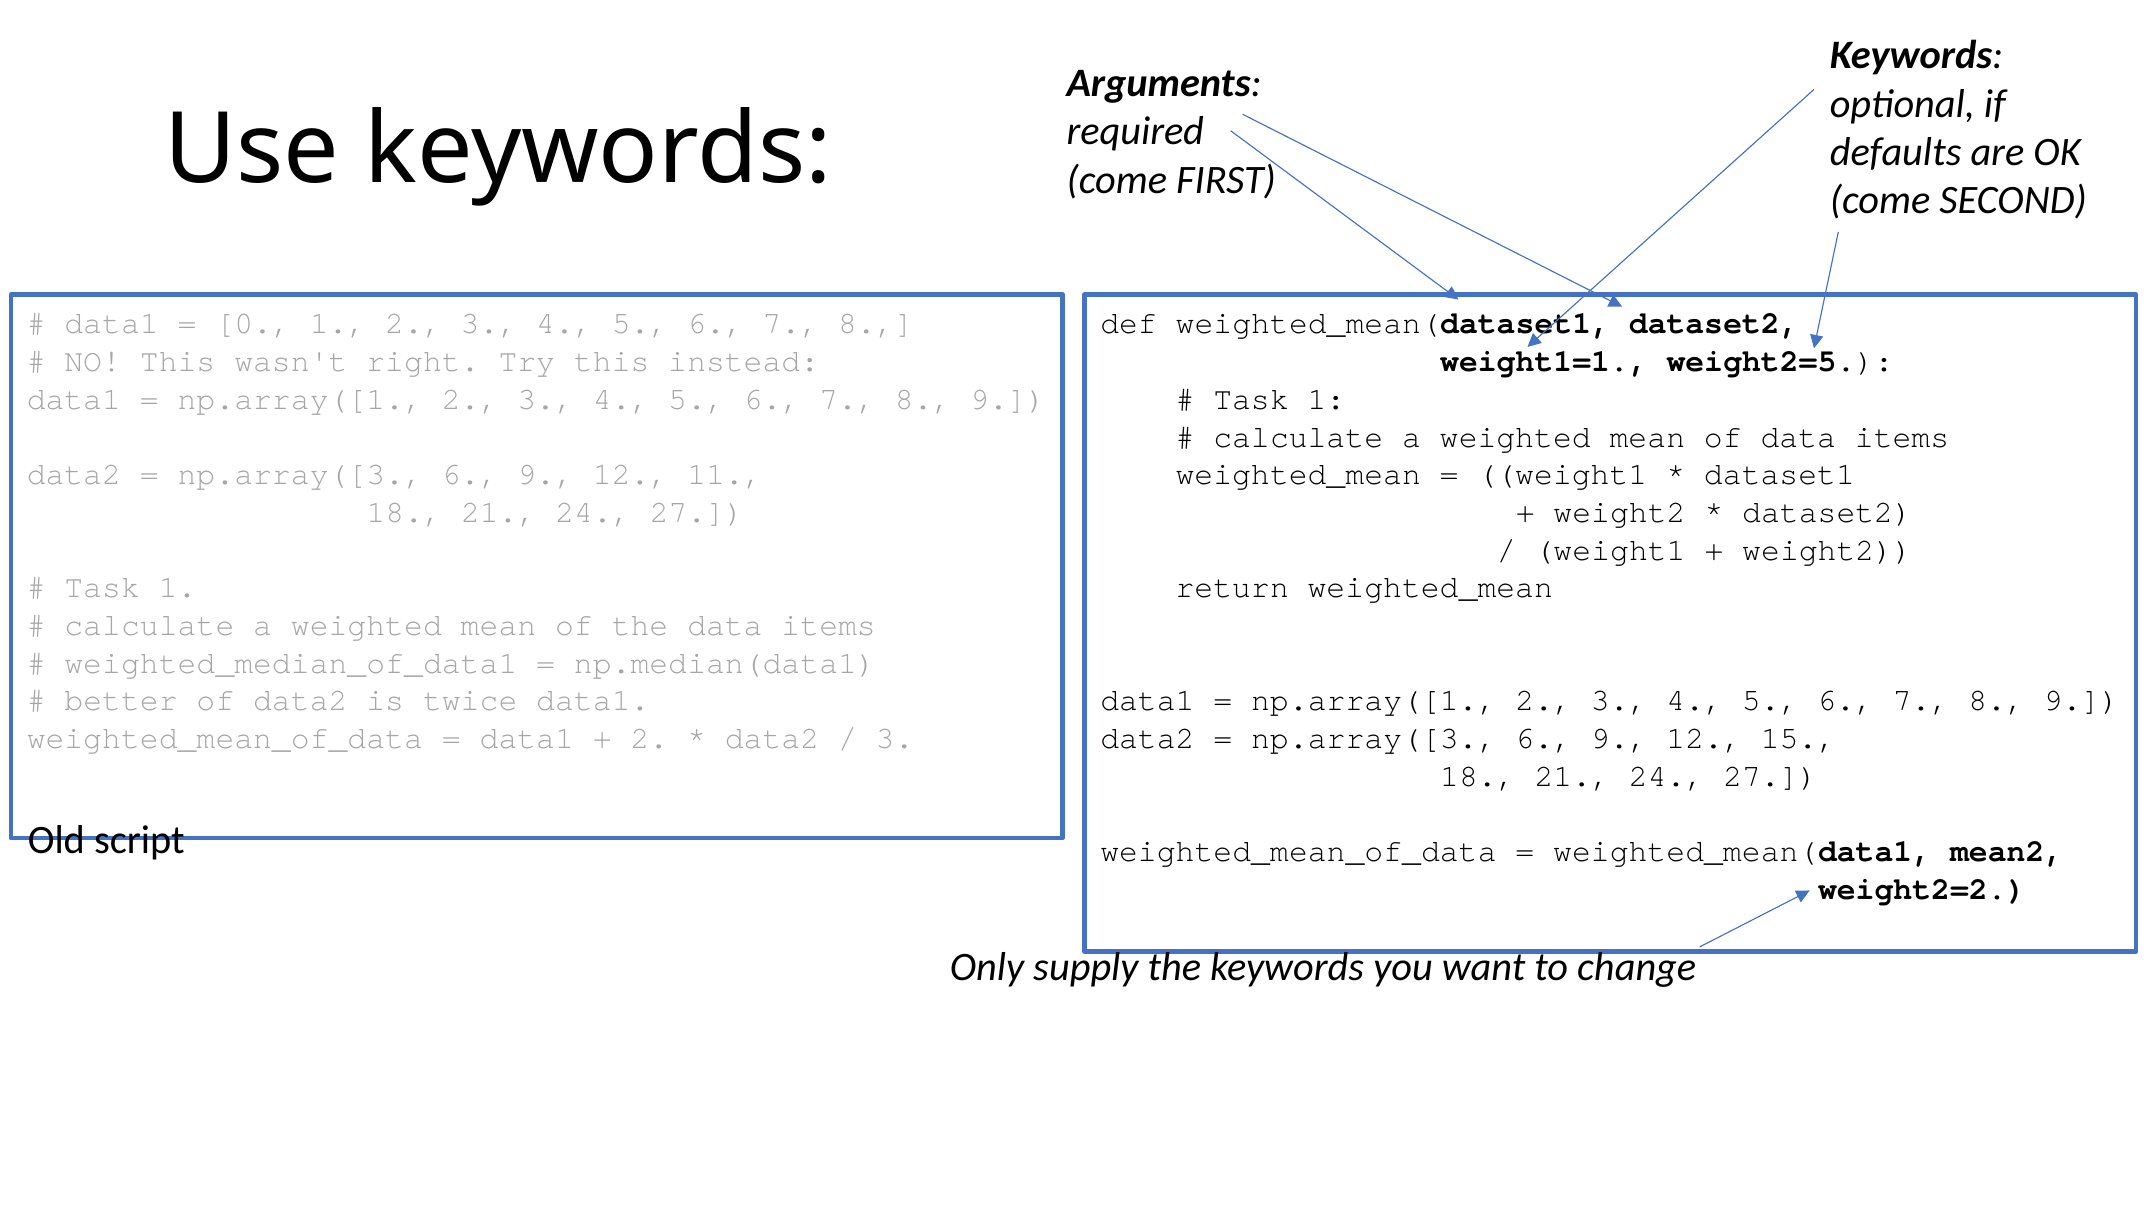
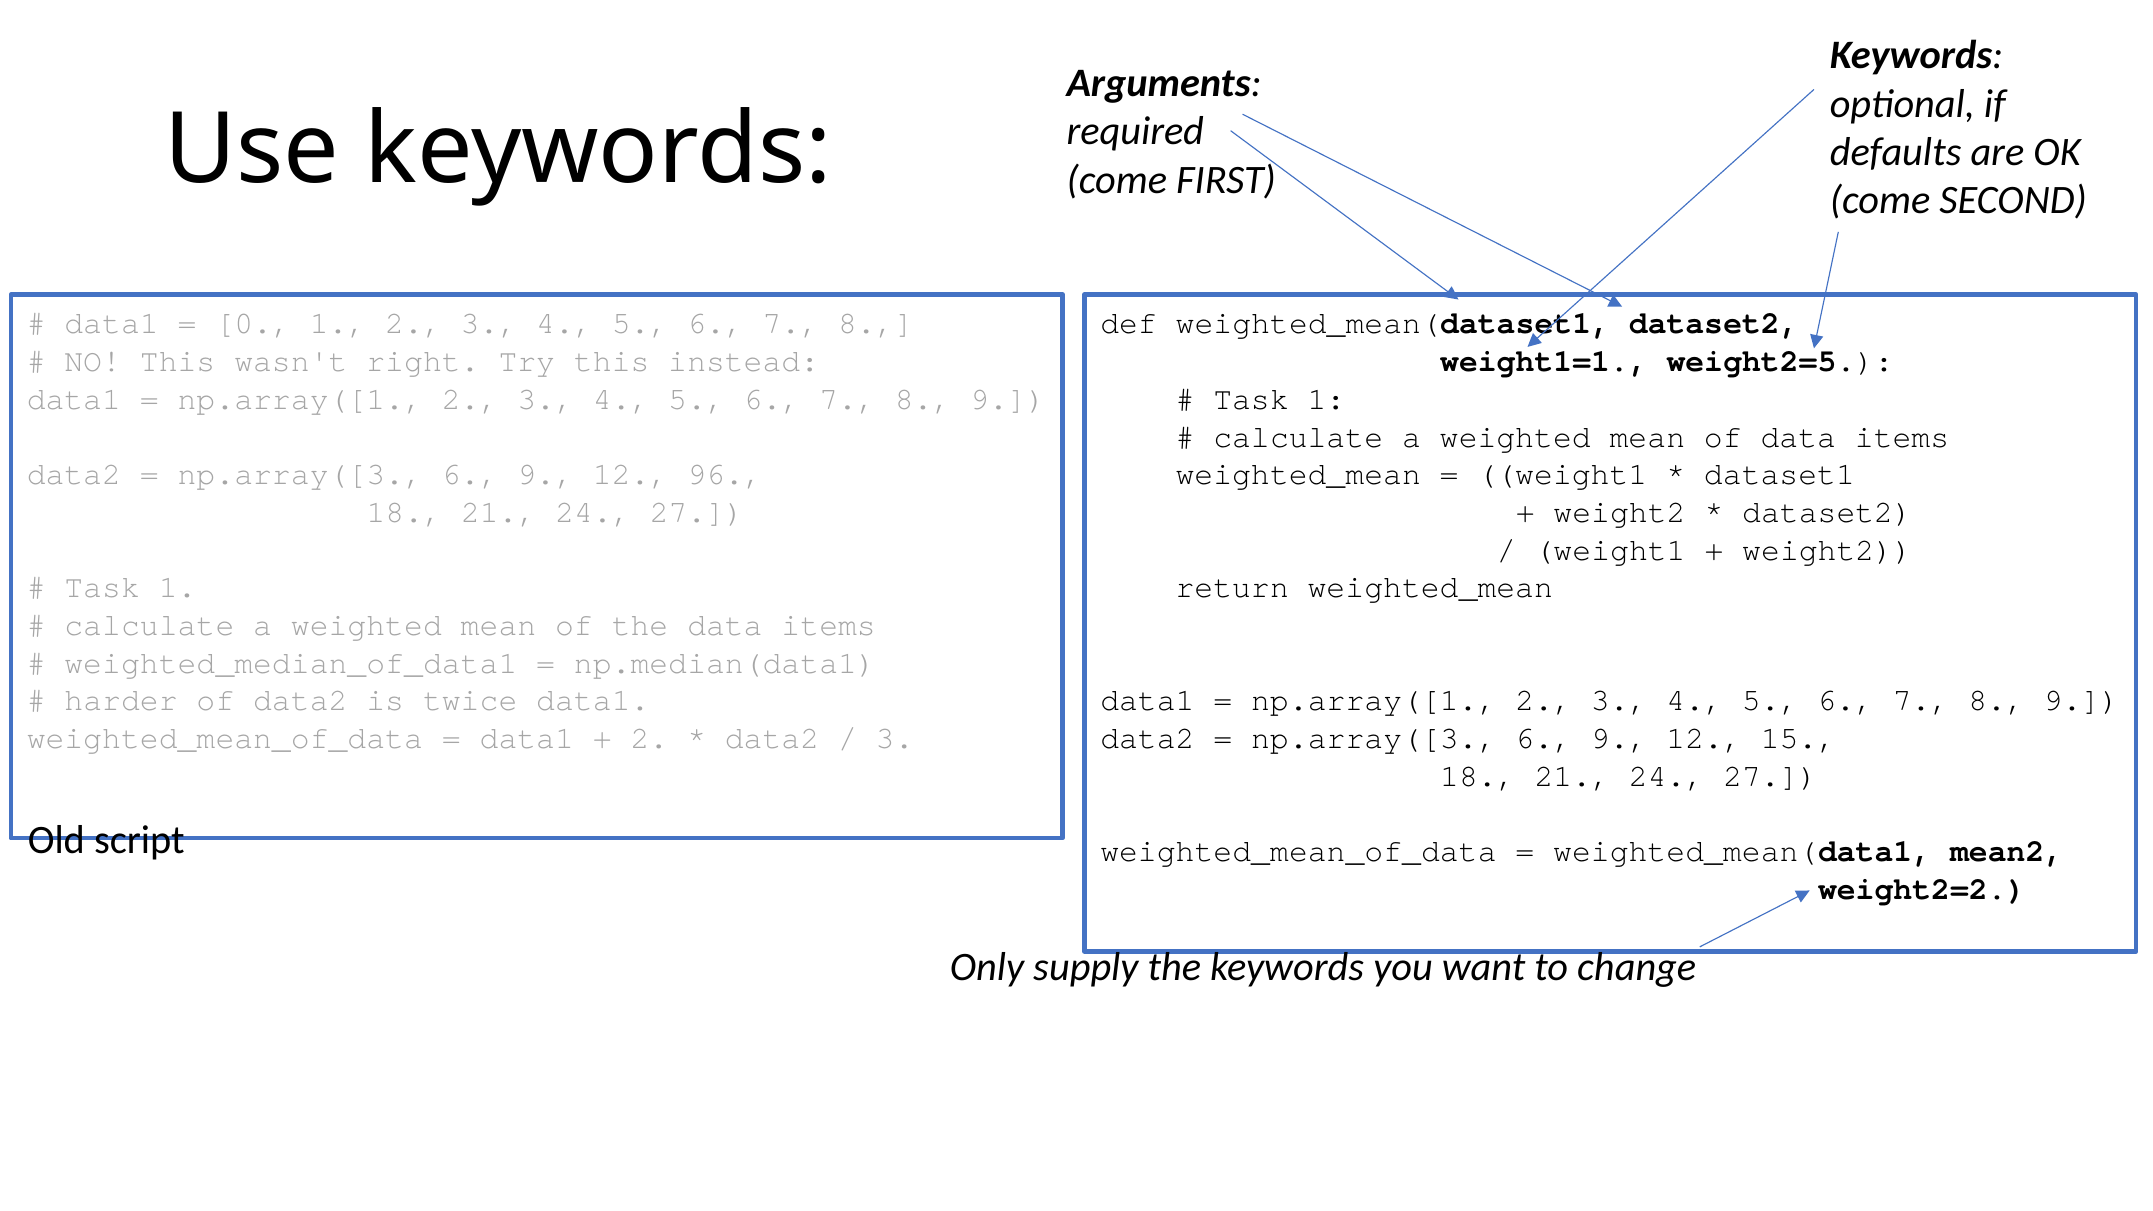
11: 11 -> 96
better: better -> harder
